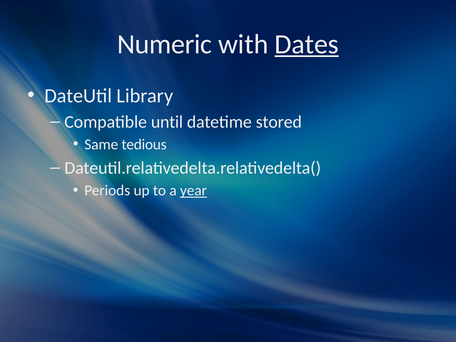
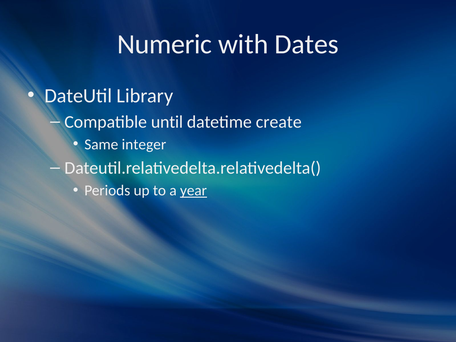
Dates underline: present -> none
stored: stored -> create
tedious: tedious -> integer
